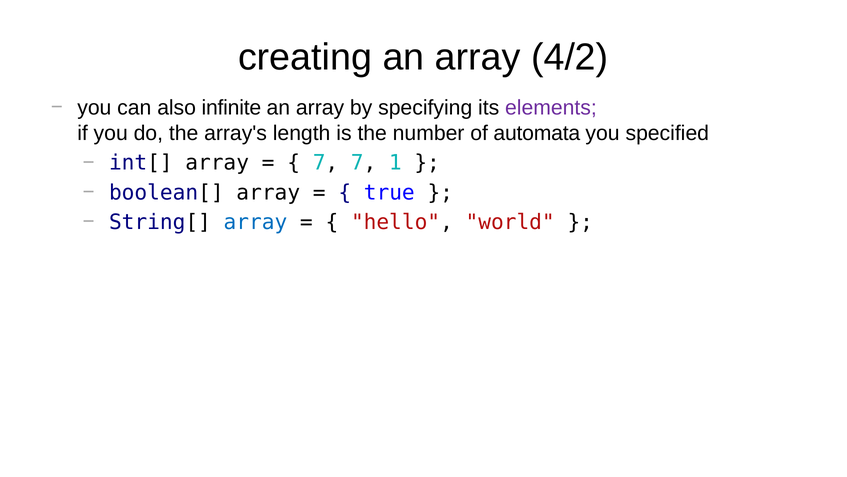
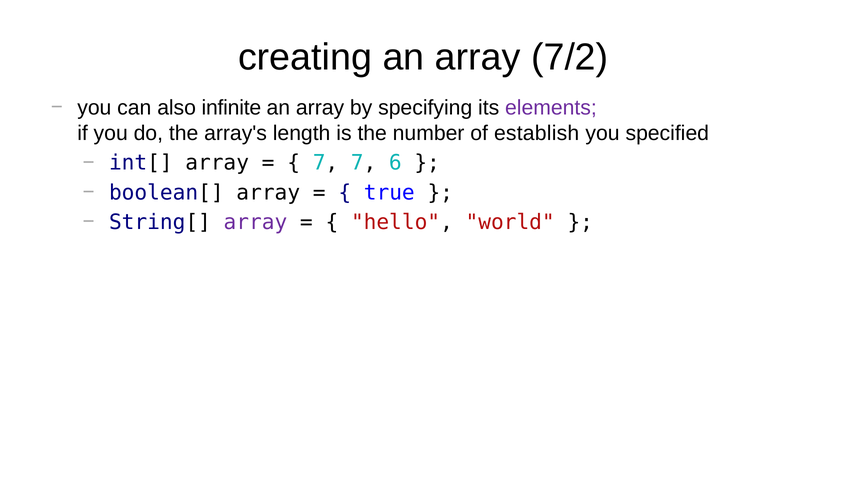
4/2: 4/2 -> 7/2
automata: automata -> establish
1: 1 -> 6
array at (255, 222) colour: blue -> purple
